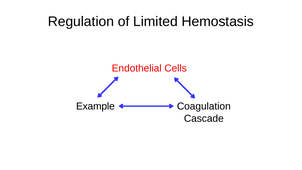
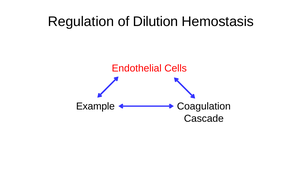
Limited: Limited -> Dilution
